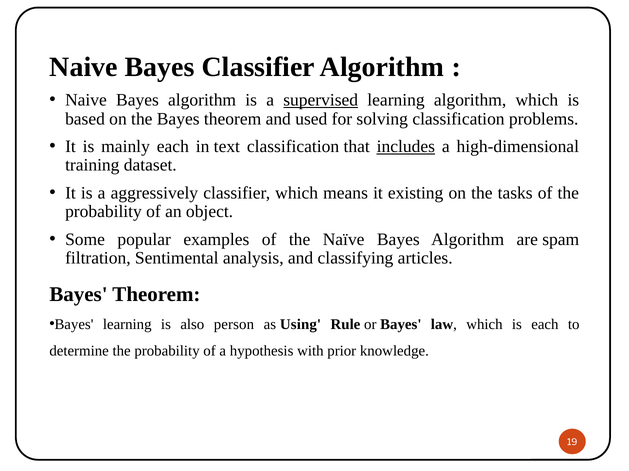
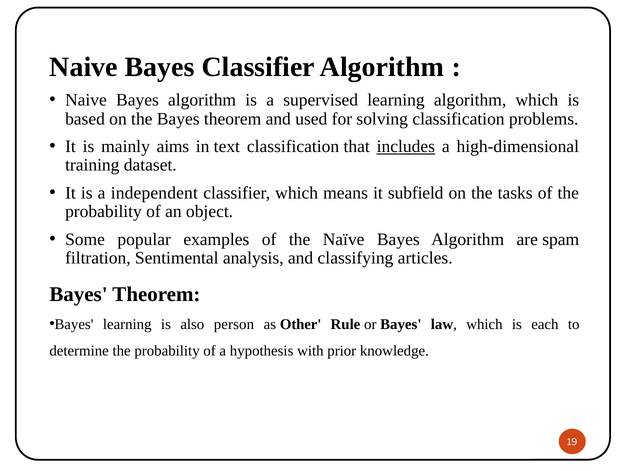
supervised underline: present -> none
mainly each: each -> aims
aggressively: aggressively -> independent
existing: existing -> subfield
Using: Using -> Other
